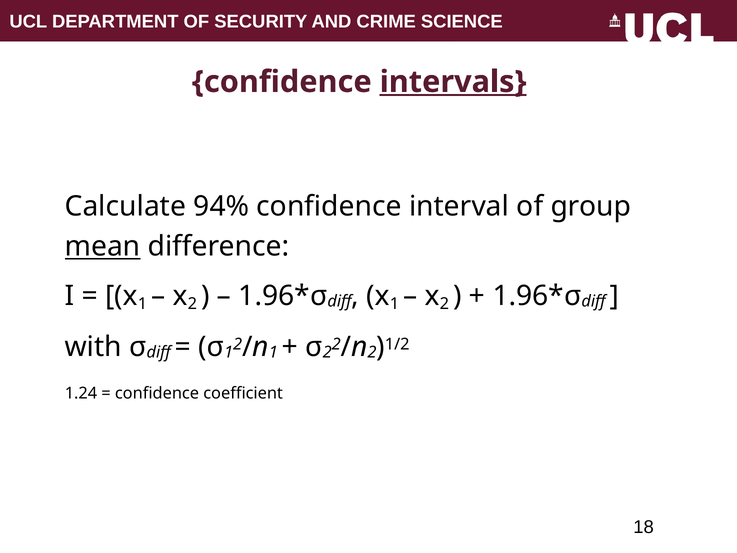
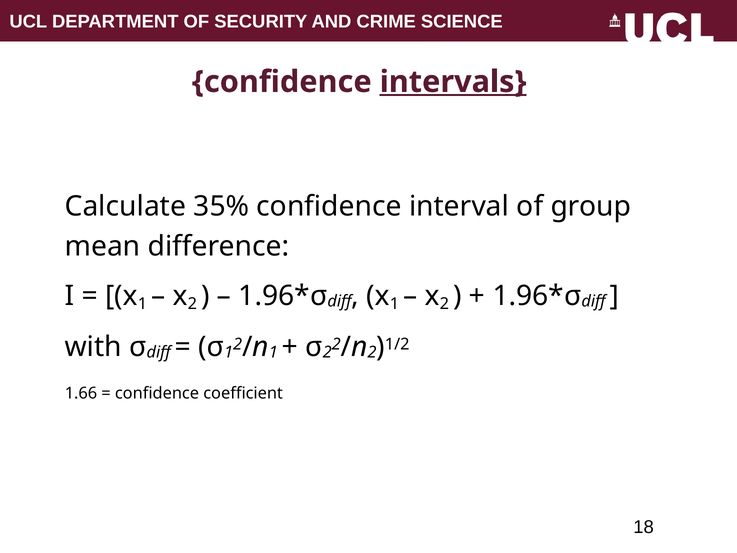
94%: 94% -> 35%
mean underline: present -> none
1.24: 1.24 -> 1.66
